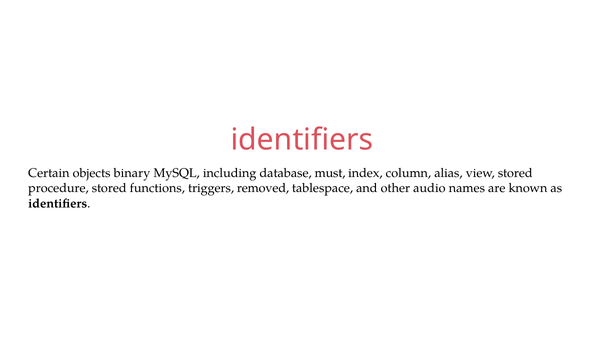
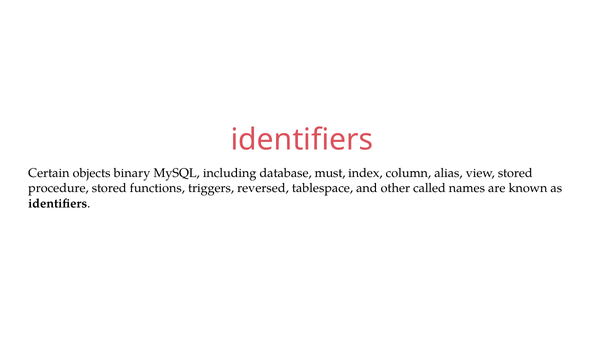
removed: removed -> reversed
audio: audio -> called
